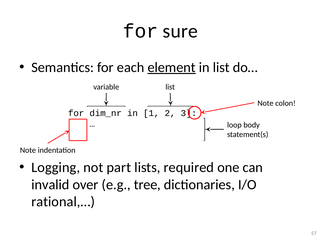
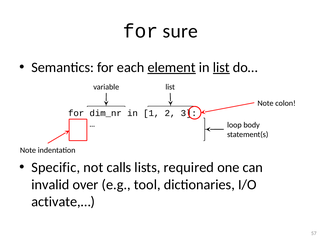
list at (221, 67) underline: none -> present
Logging: Logging -> Specific
part: part -> calls
tree: tree -> tool
rational,…: rational,… -> activate,…
